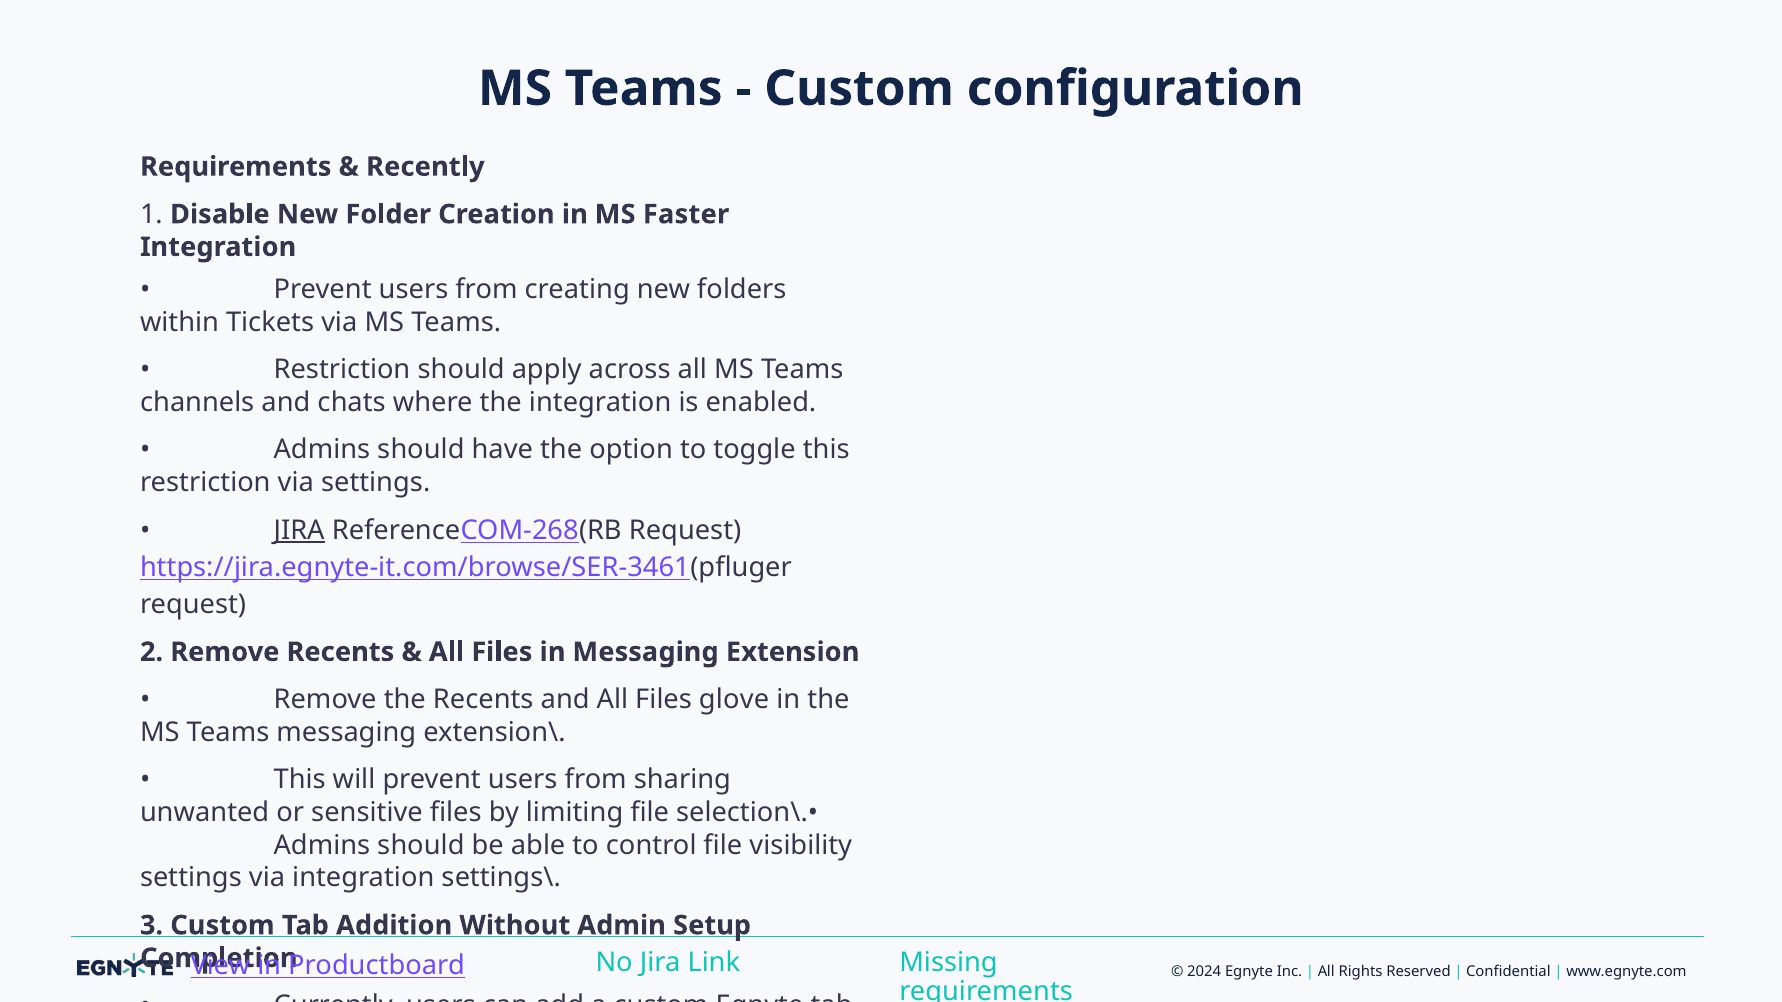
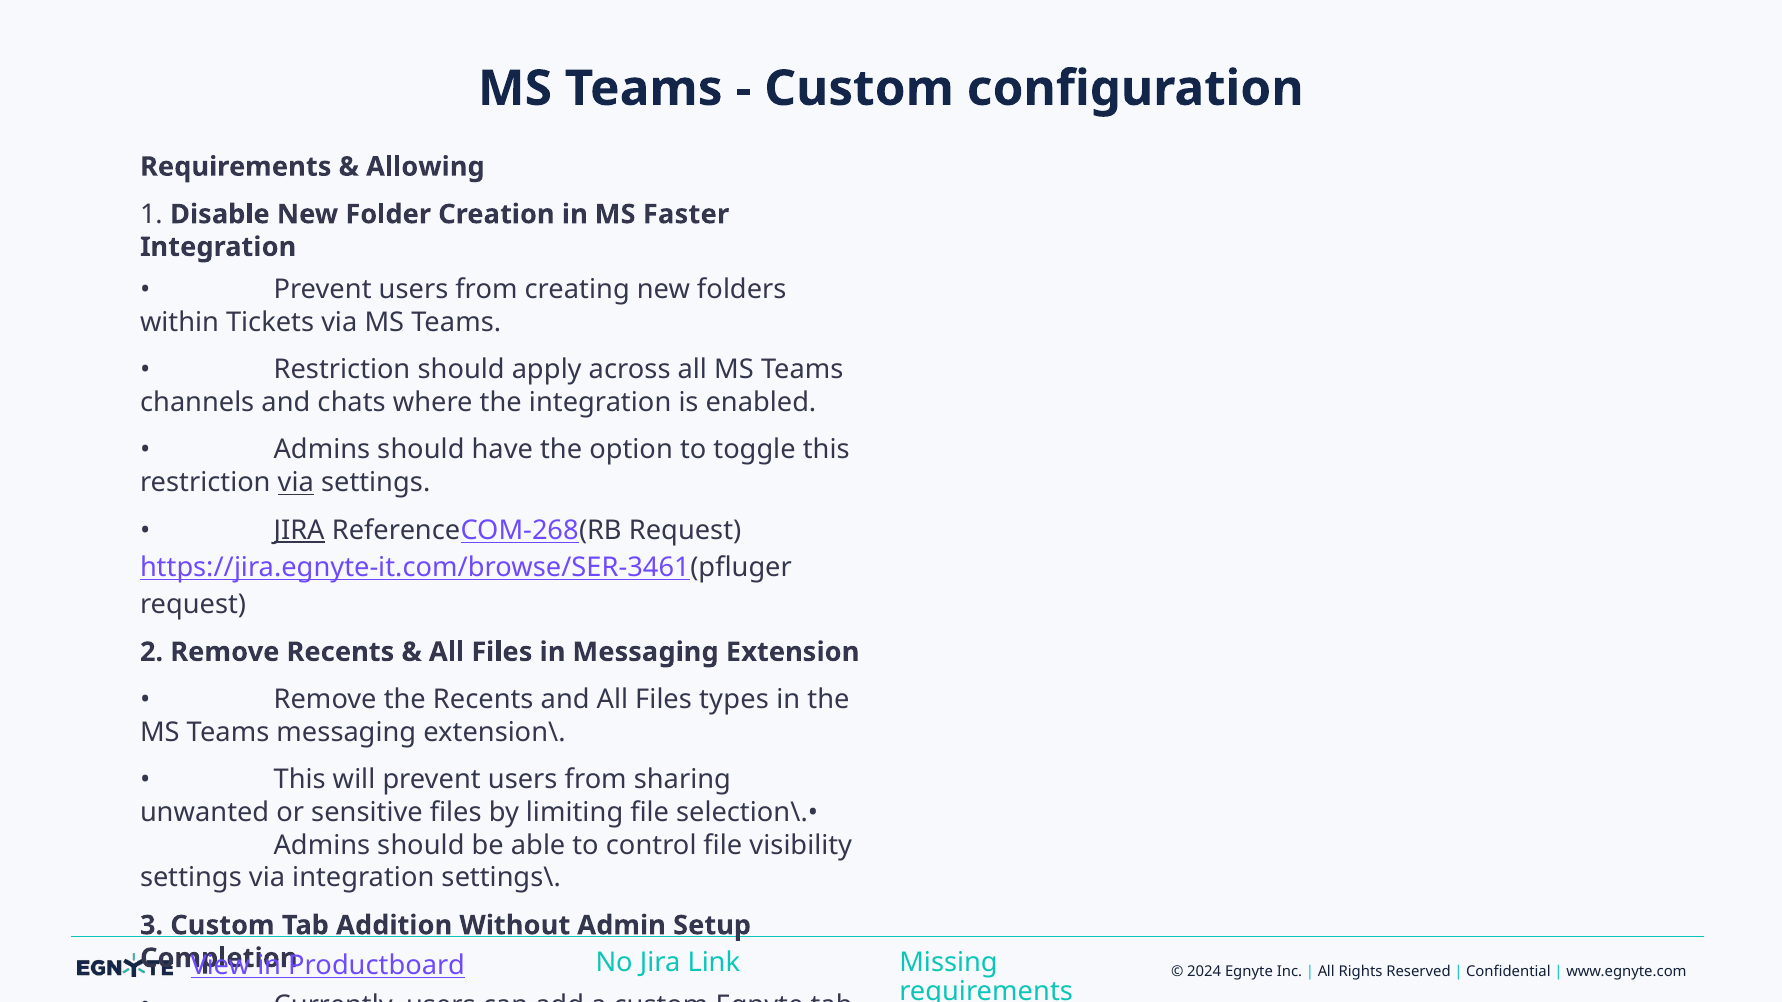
Recently: Recently -> Allowing
via at (296, 483) underline: none -> present
glove: glove -> types
